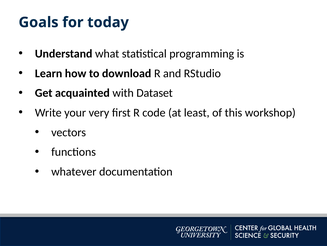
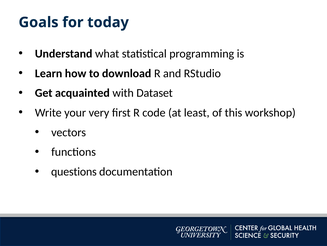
whatever: whatever -> questions
